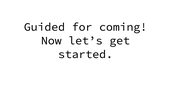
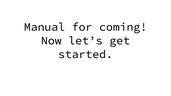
Guided: Guided -> Manual
